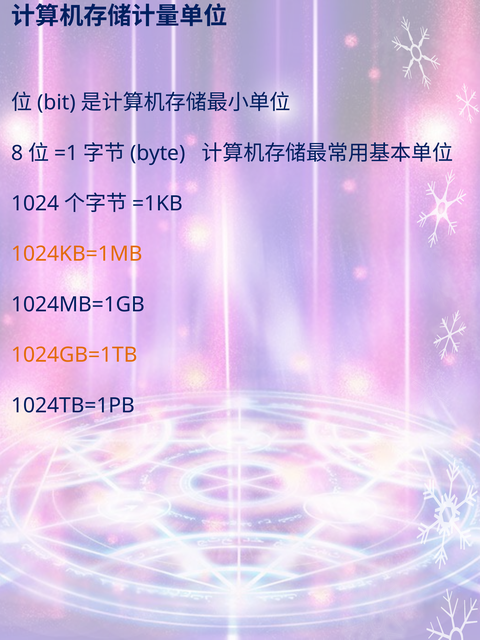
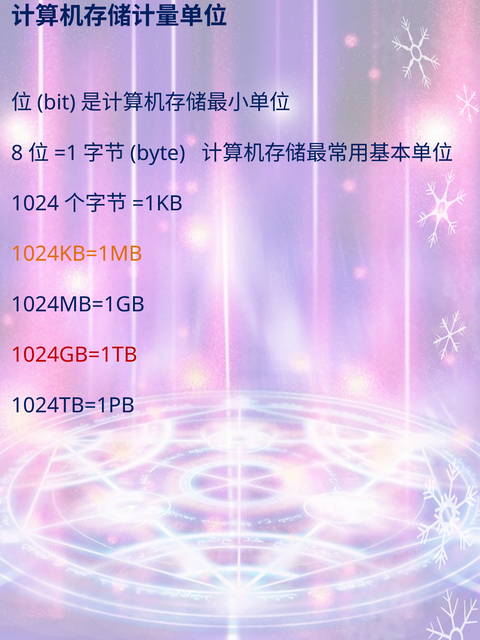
1024GB=1TB colour: orange -> red
